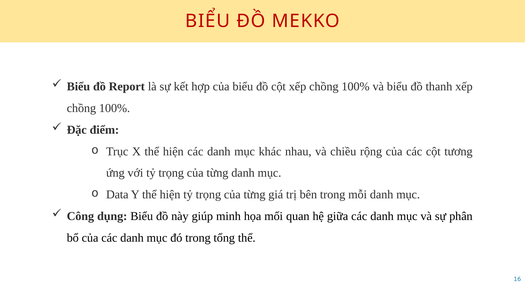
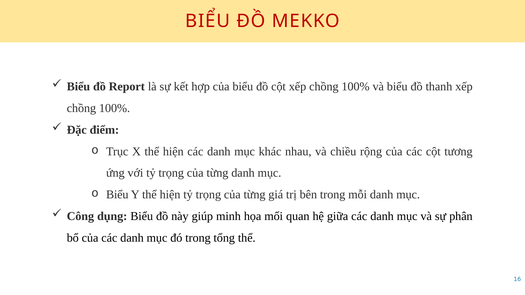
Data at (117, 195): Data -> Biểu
